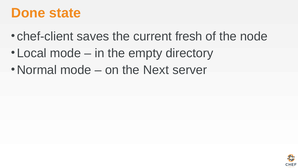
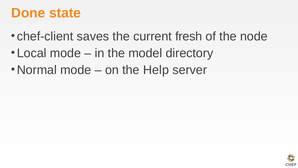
empty: empty -> model
Next: Next -> Help
